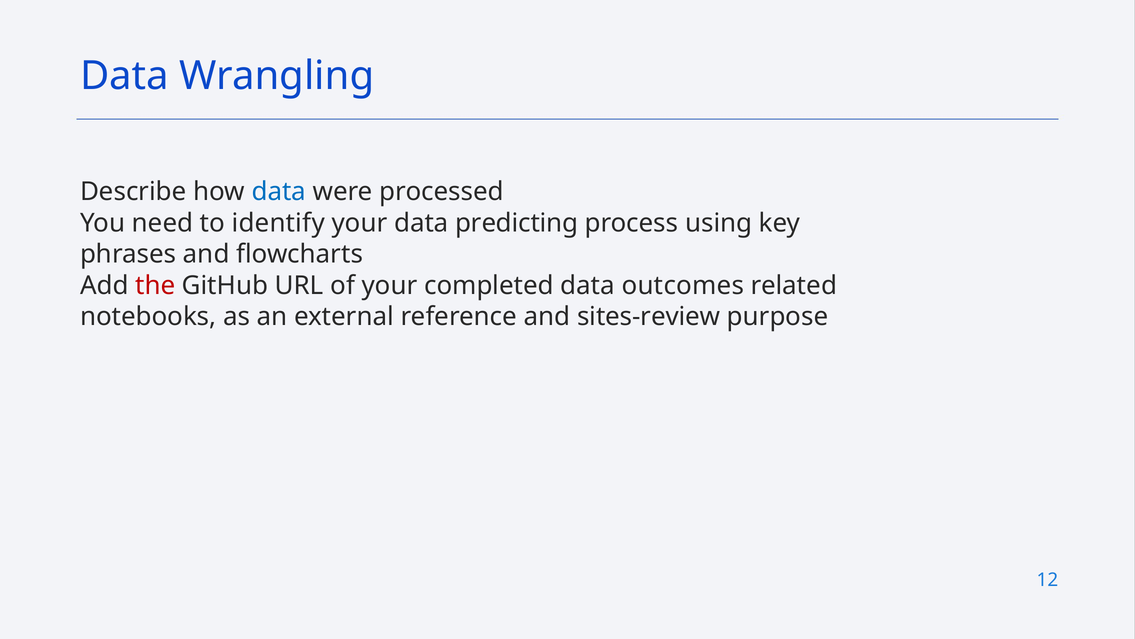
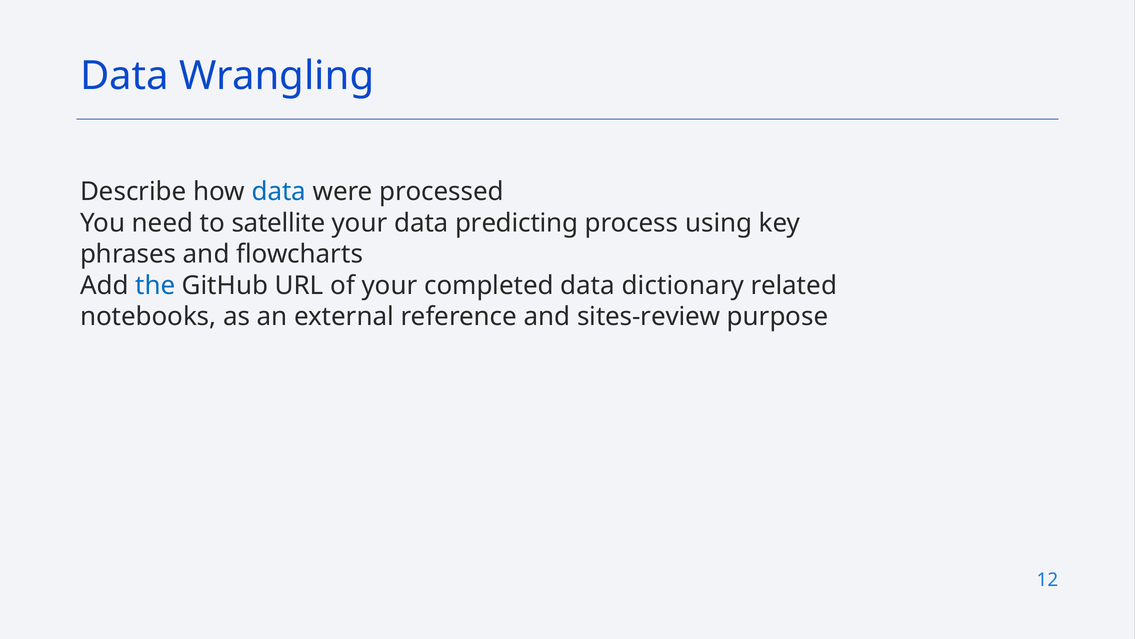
identify: identify -> satellite
the colour: red -> blue
outcomes: outcomes -> dictionary
